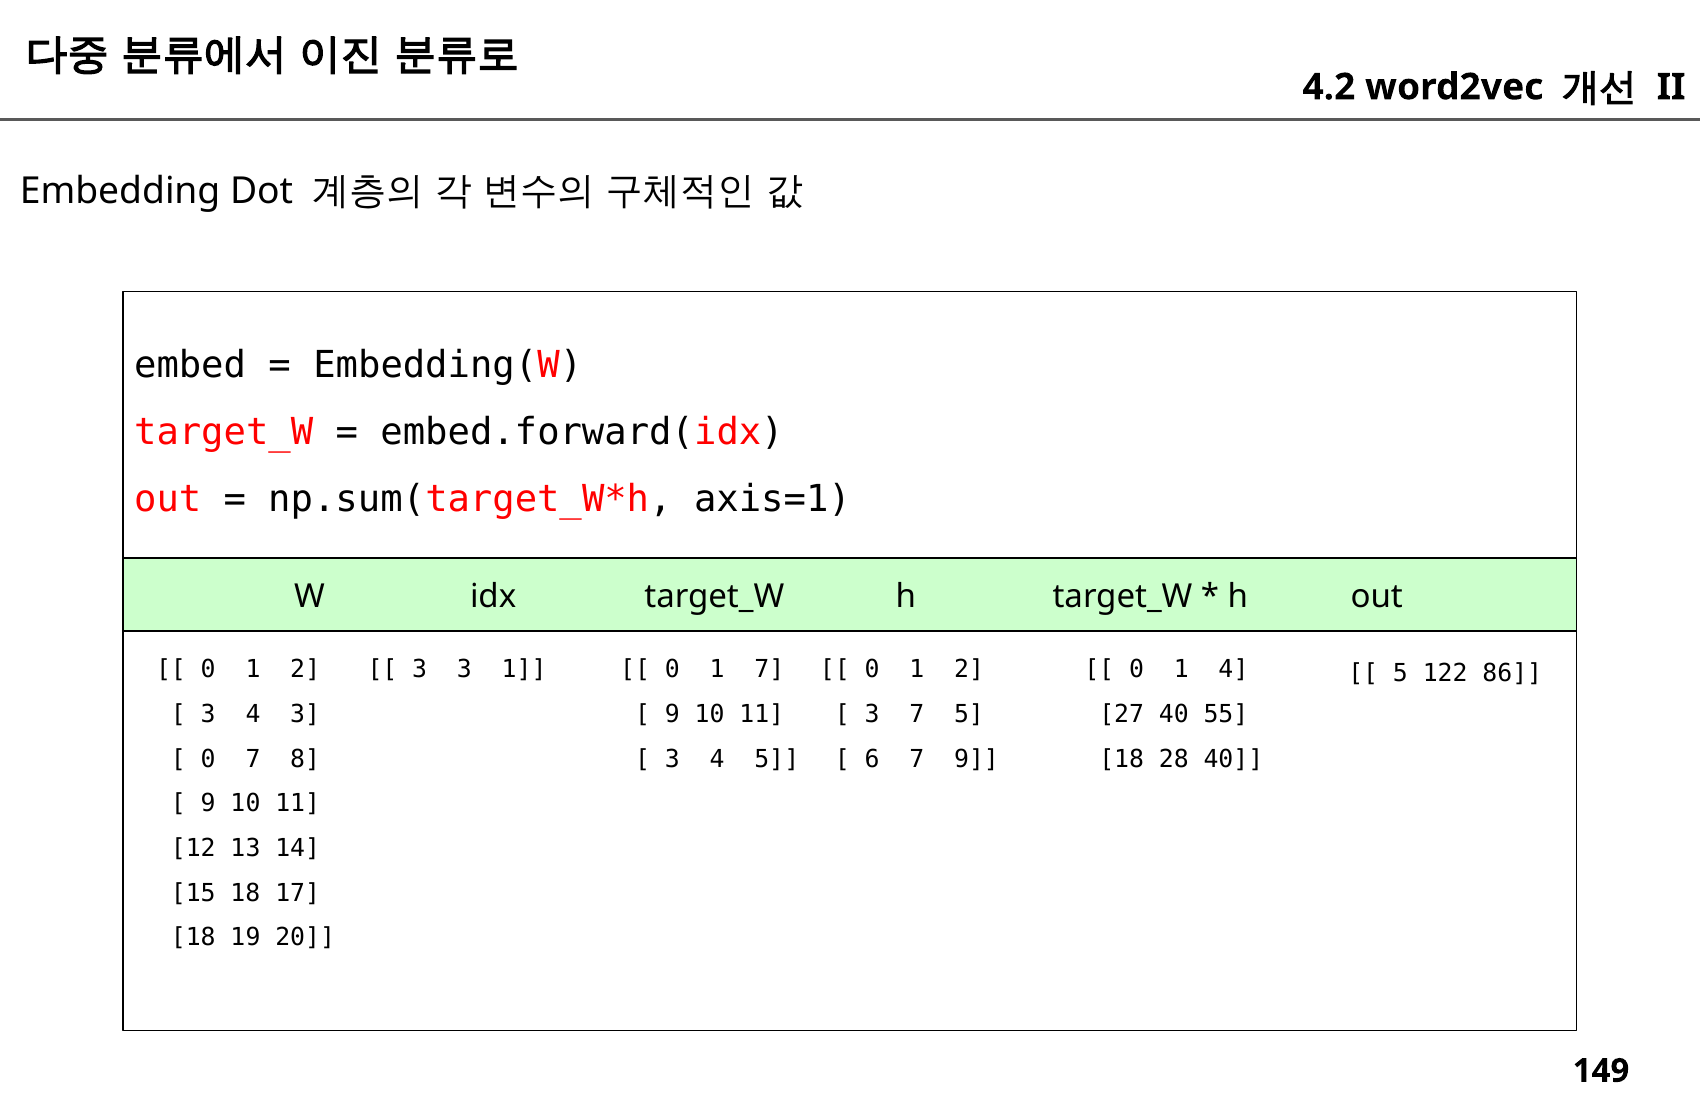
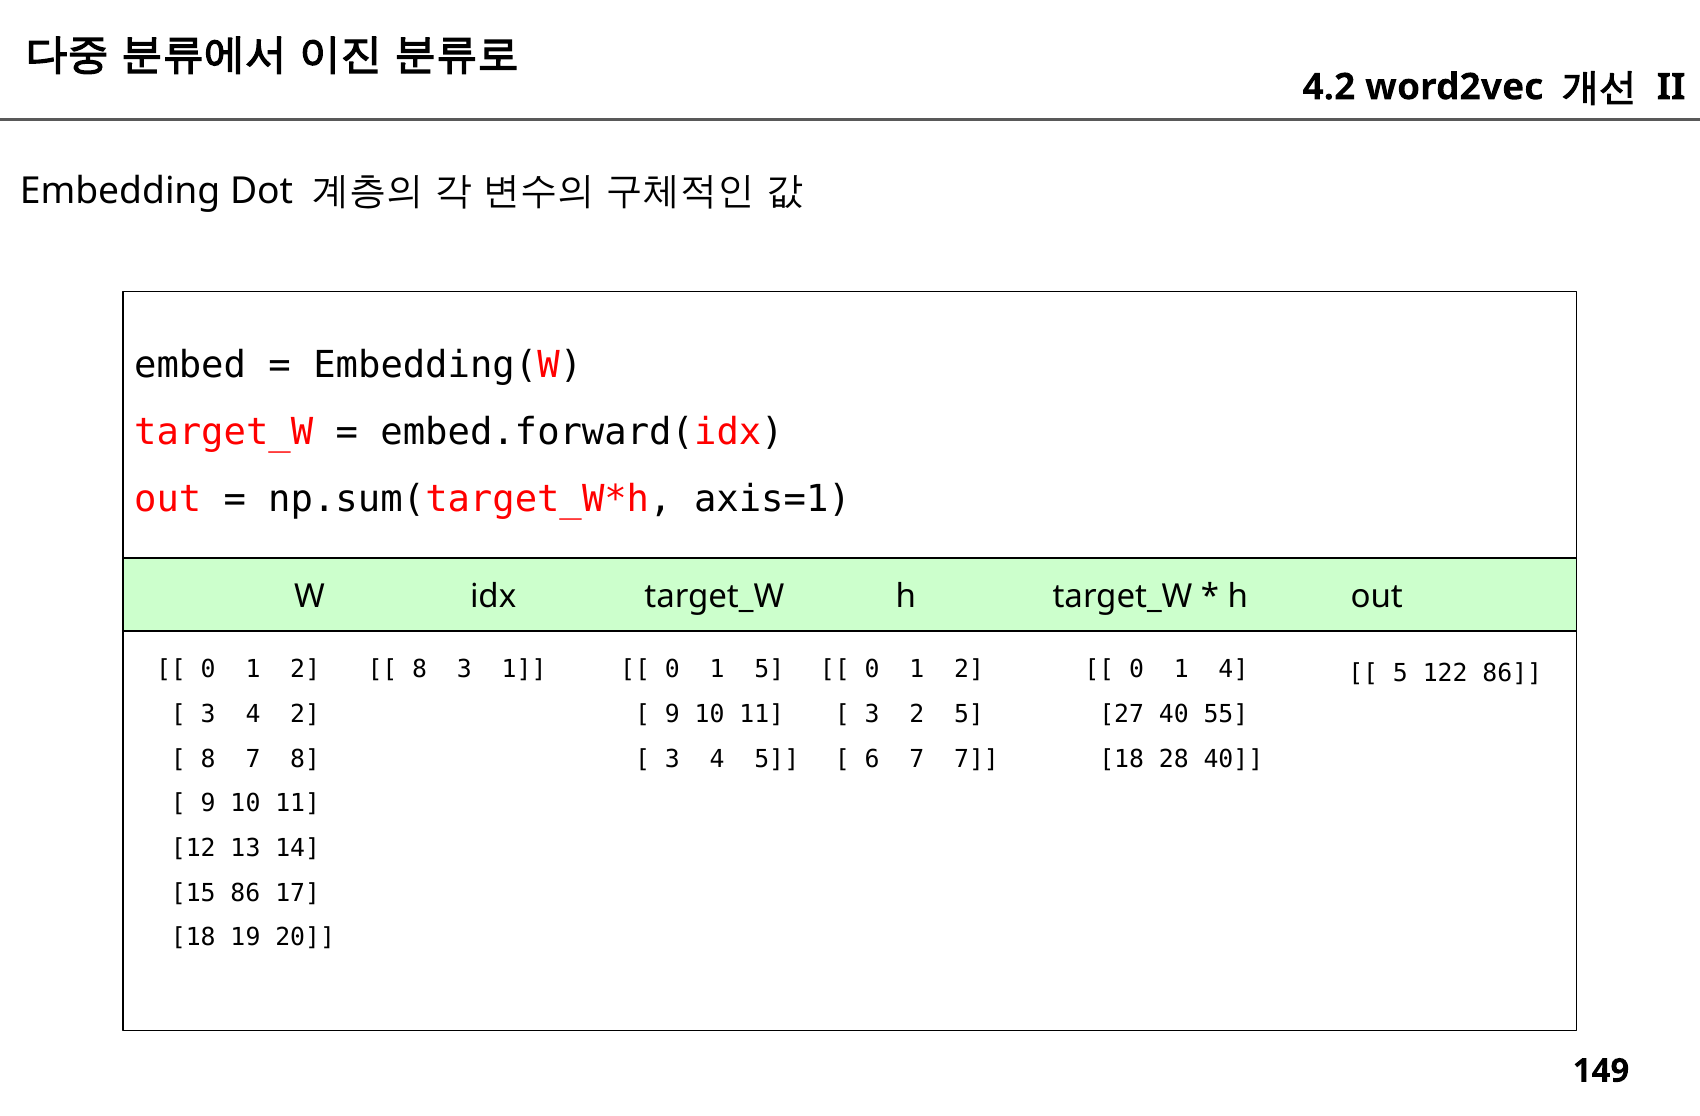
3 at (420, 670): 3 -> 8
1 7: 7 -> 5
4 3: 3 -> 2
3 7: 7 -> 2
0 at (208, 759): 0 -> 8
7 9: 9 -> 7
15 18: 18 -> 86
